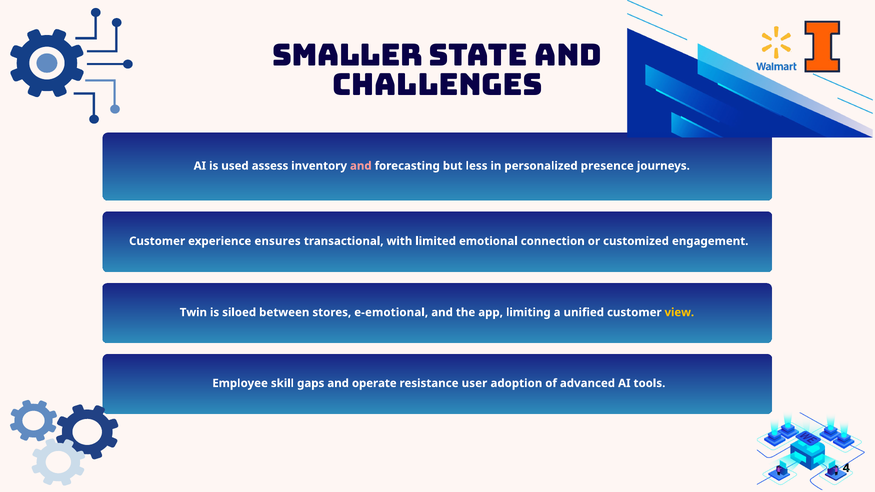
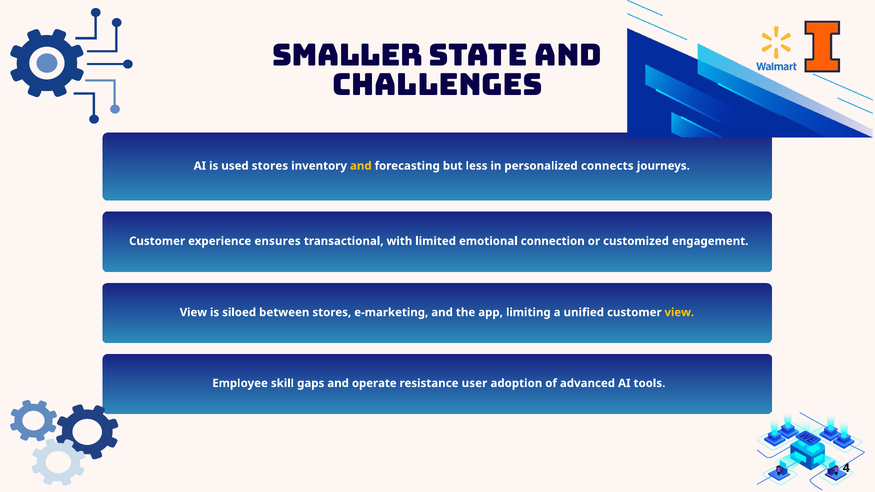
used assess: assess -> stores
and at (361, 166) colour: pink -> yellow
presence: presence -> connects
Twin at (193, 313): Twin -> View
e-emotional: e-emotional -> e-marketing
